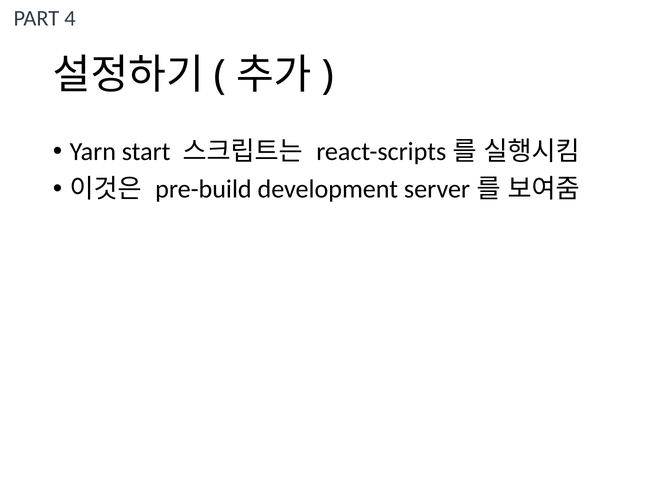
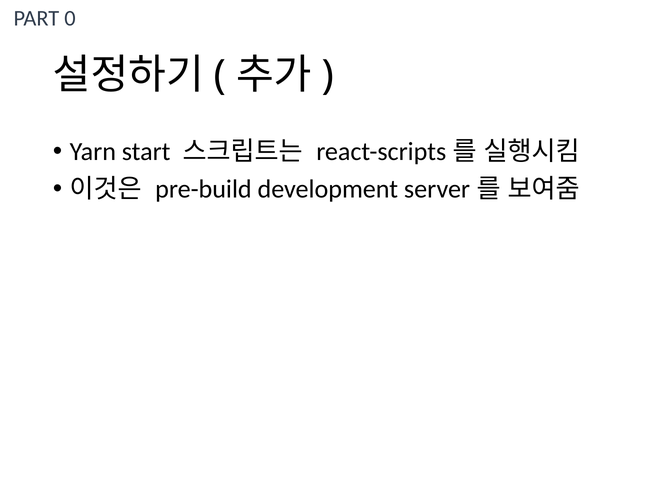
4: 4 -> 0
